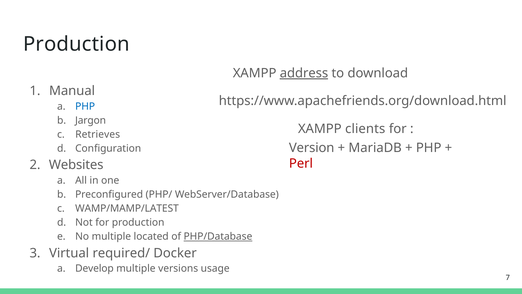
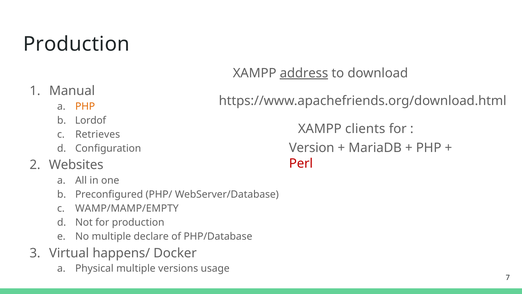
PHP at (85, 106) colour: blue -> orange
Jargon: Jargon -> Lordof
WAMP/MAMP/LATEST: WAMP/MAMP/LATEST -> WAMP/MAMP/EMPTY
located: located -> declare
PHP/Database underline: present -> none
required/: required/ -> happens/
Develop: Develop -> Physical
